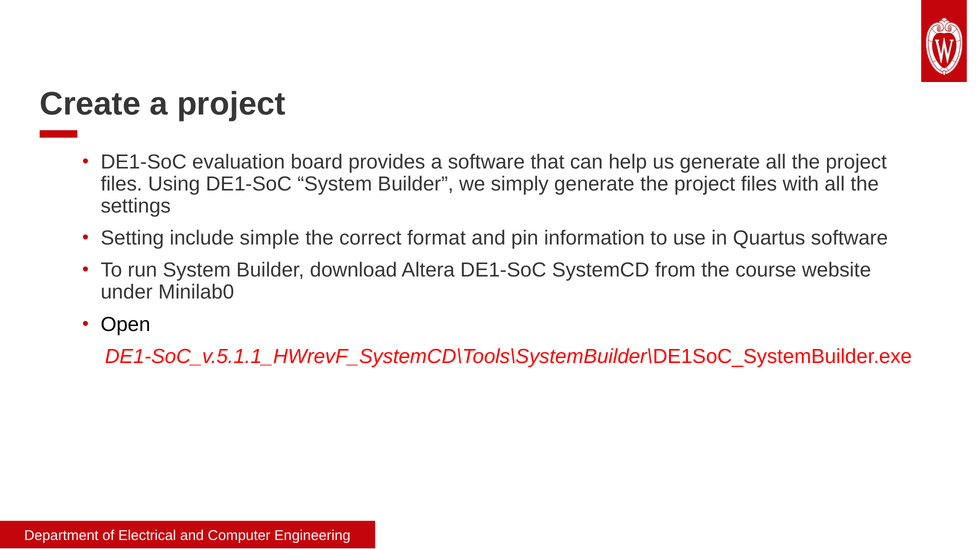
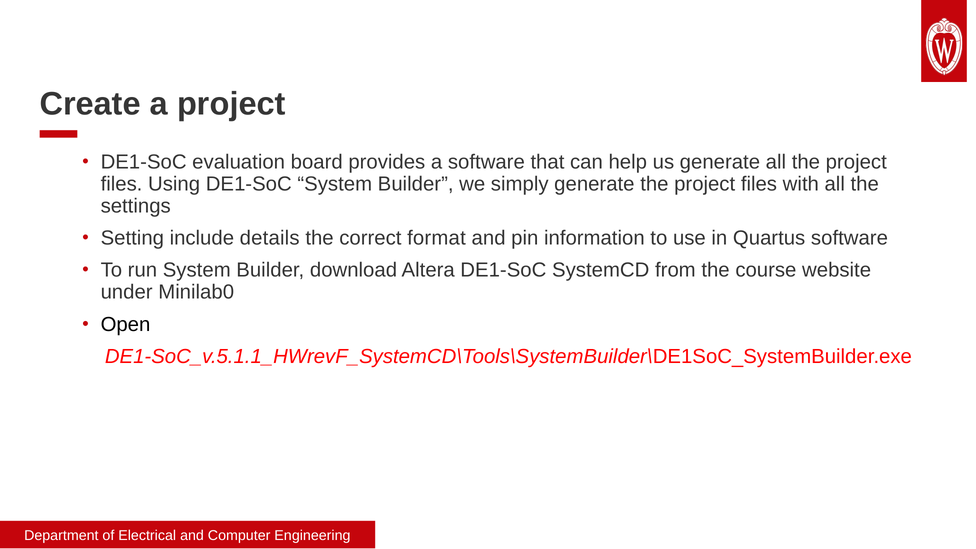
simple: simple -> details
